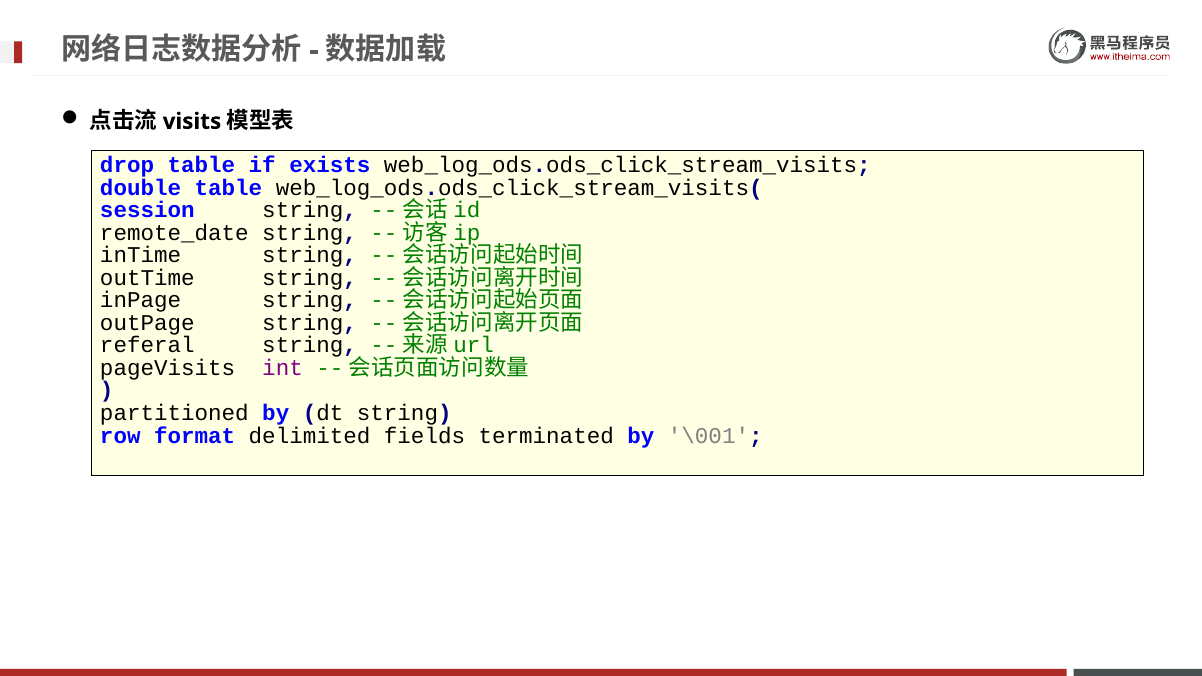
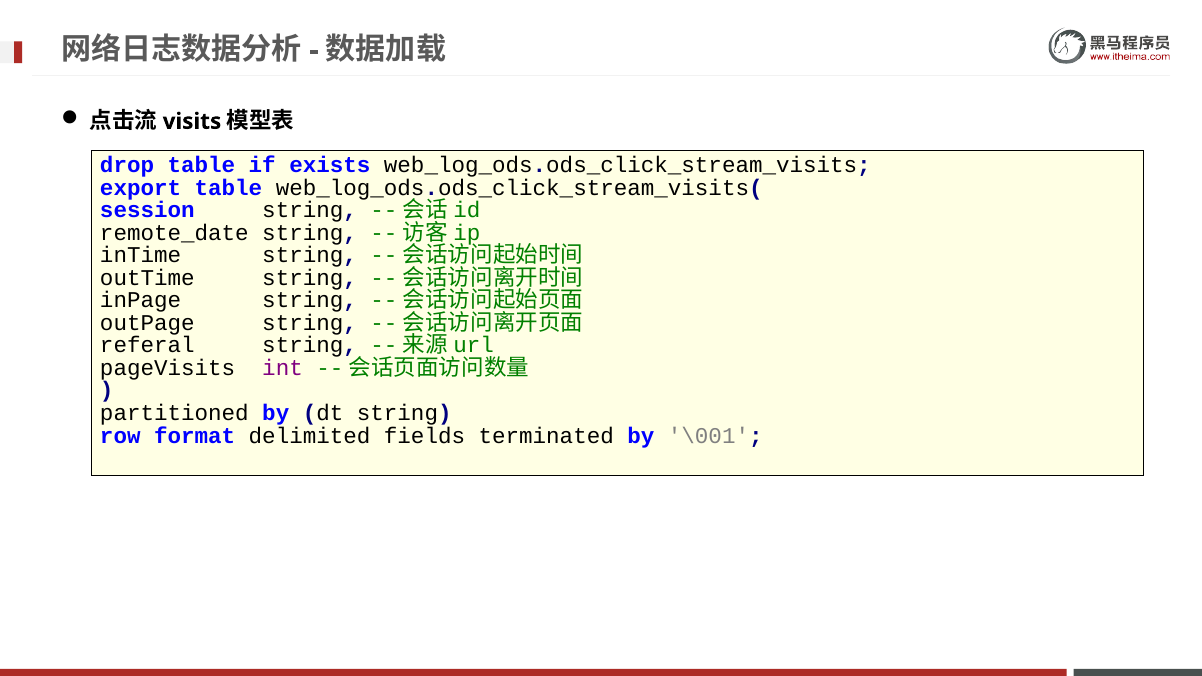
double: double -> export
